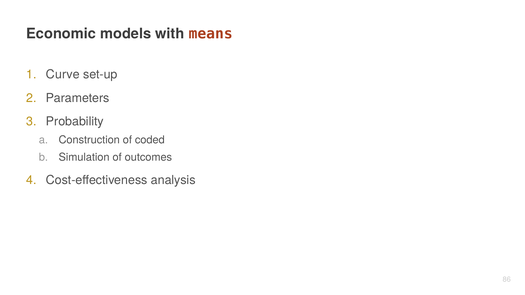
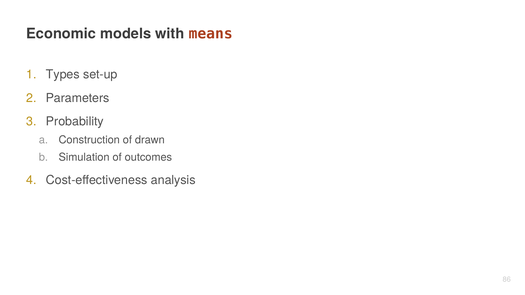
Curve: Curve -> Types
coded: coded -> drawn
